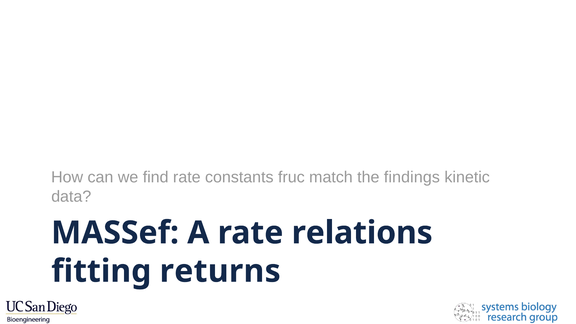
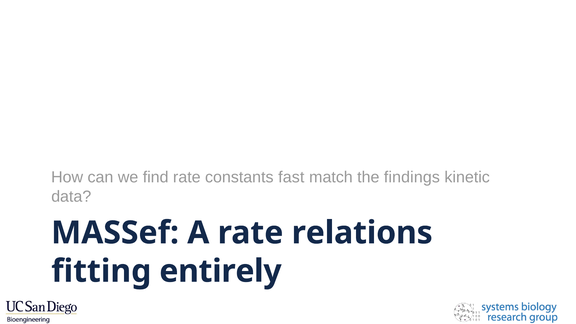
fruc: fruc -> fast
returns: returns -> entirely
